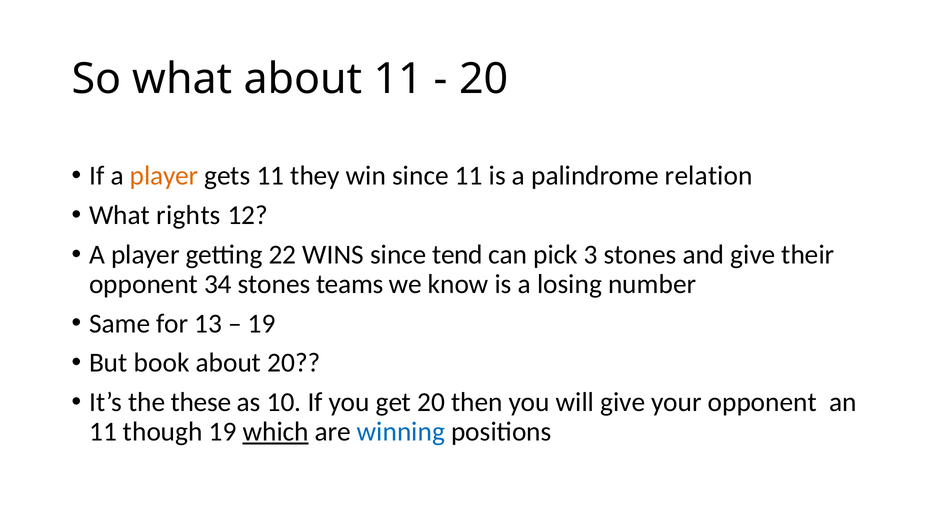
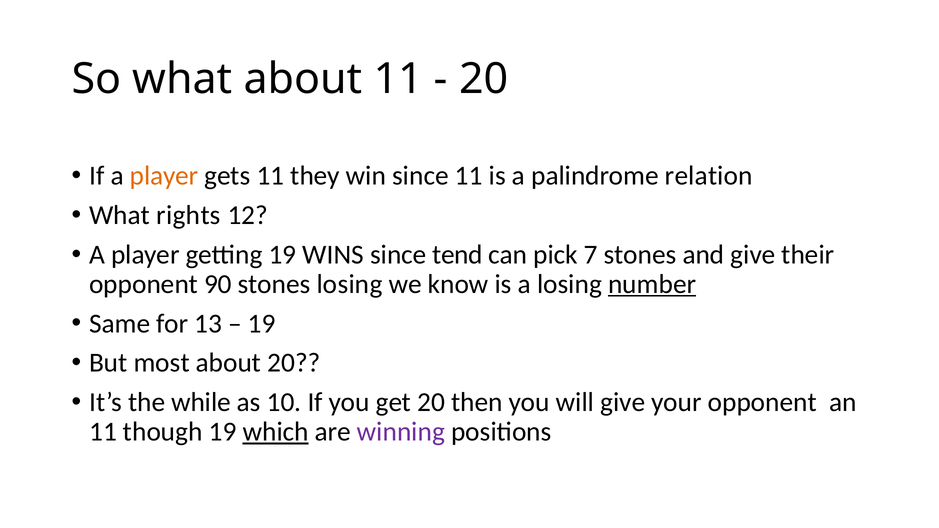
getting 22: 22 -> 19
3: 3 -> 7
34: 34 -> 90
stones teams: teams -> losing
number underline: none -> present
book: book -> most
these: these -> while
winning colour: blue -> purple
